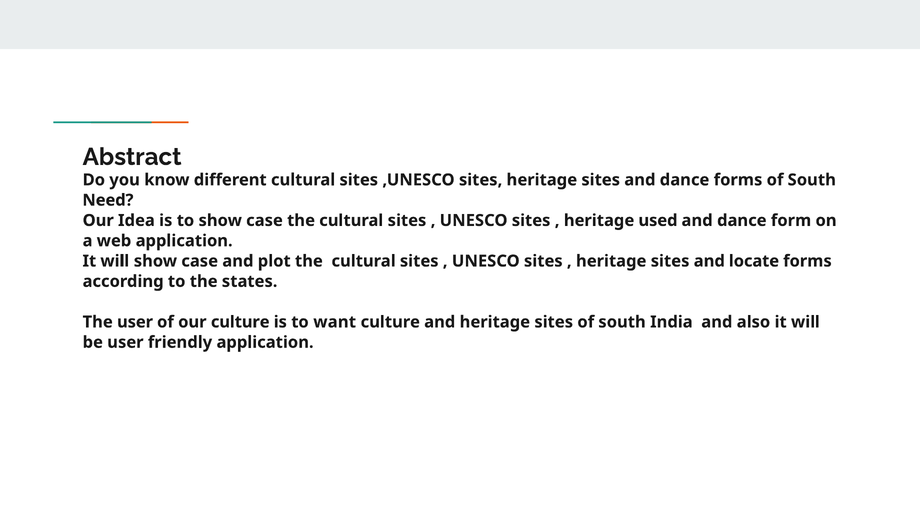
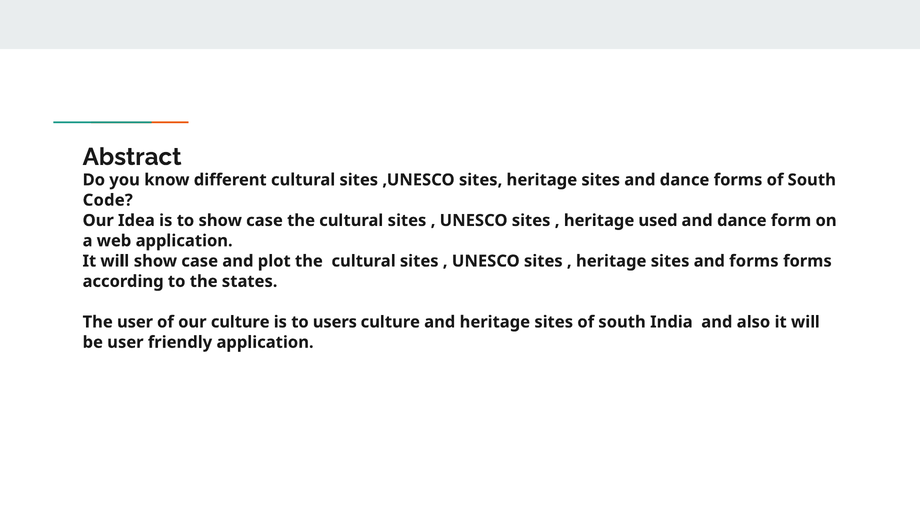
Need: Need -> Code
and locate: locate -> forms
want: want -> users
